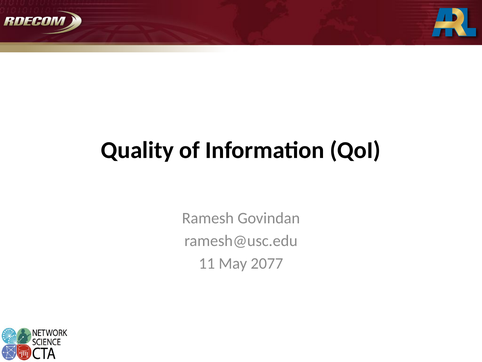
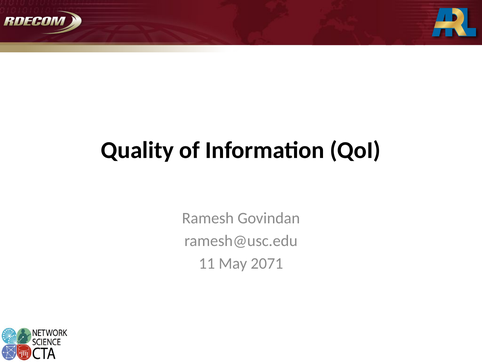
2077: 2077 -> 2071
